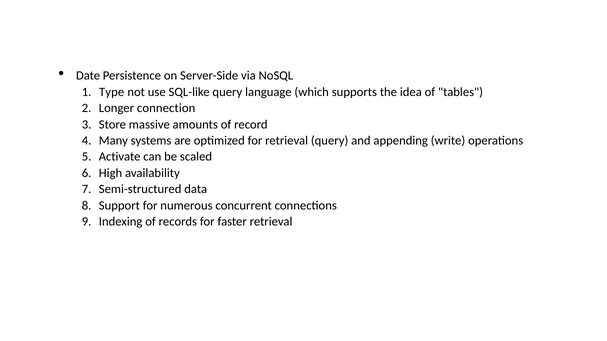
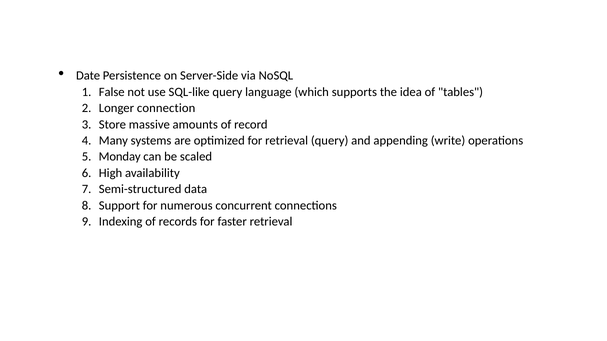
Type: Type -> False
Activate: Activate -> Monday
